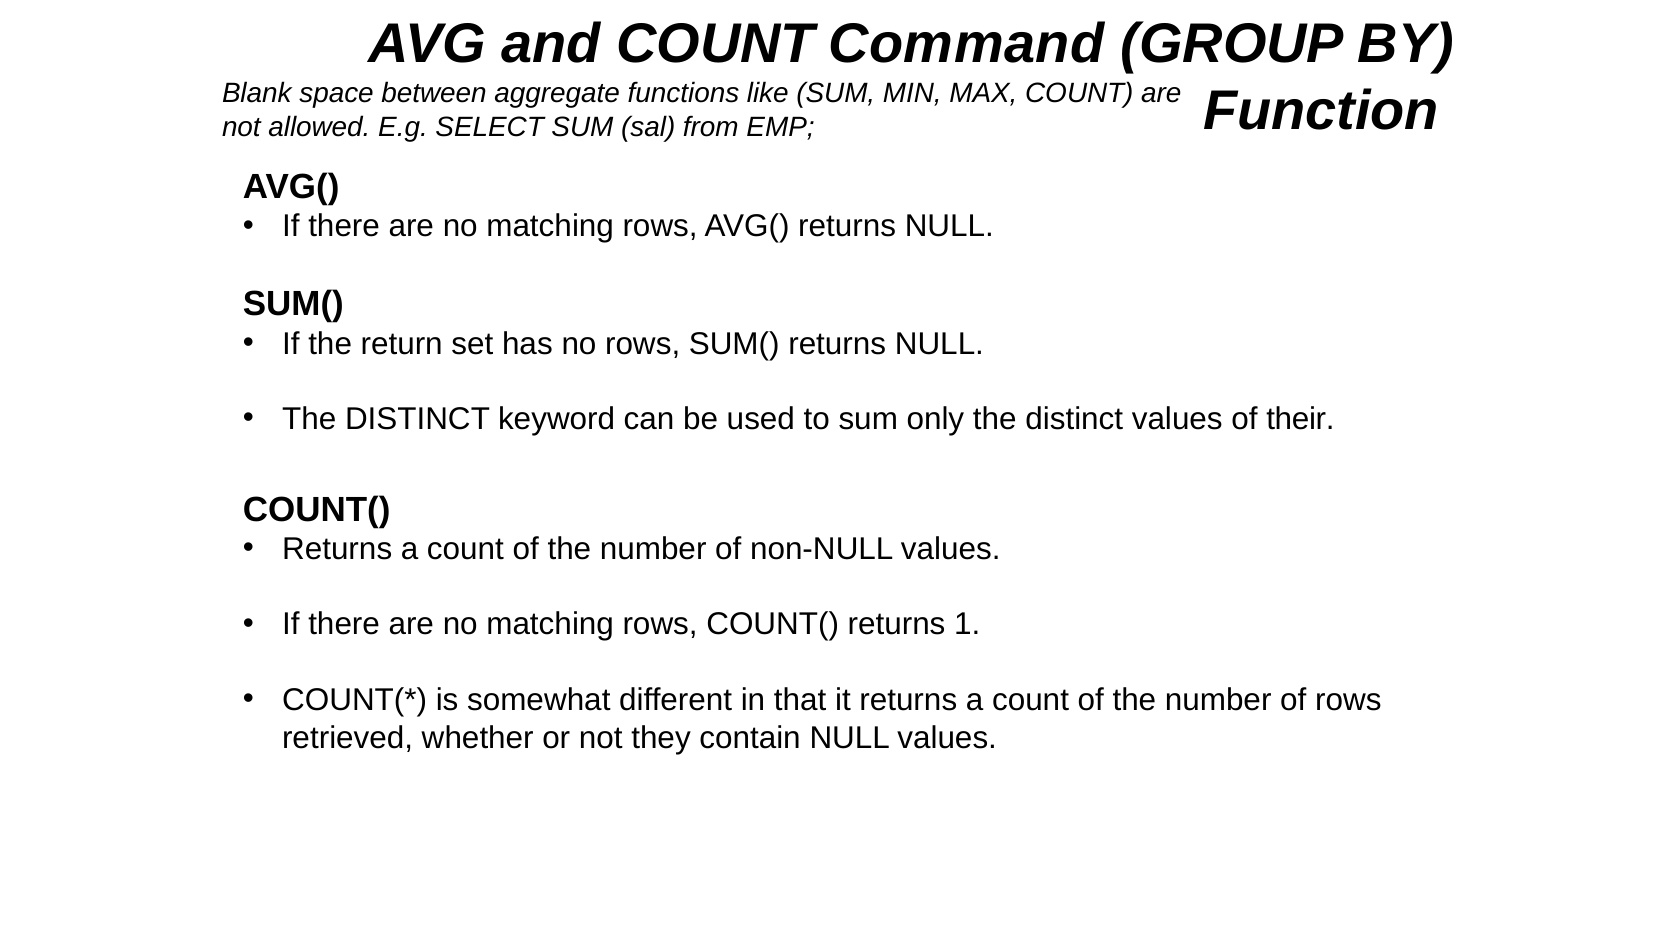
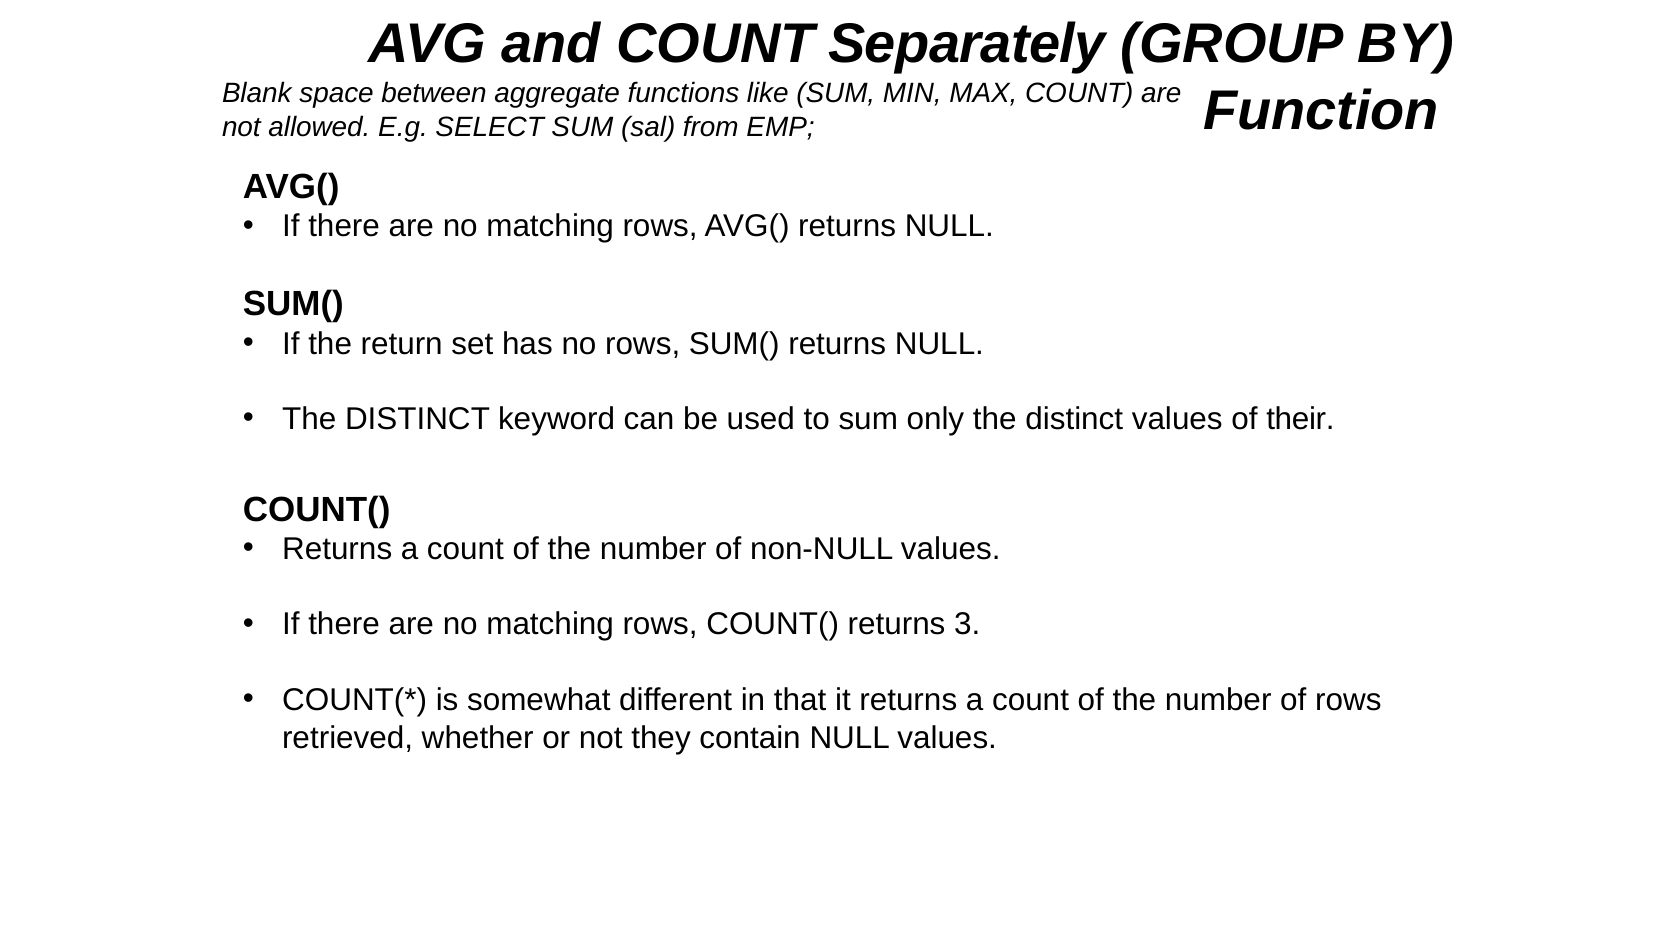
Command: Command -> Separately
1: 1 -> 3
